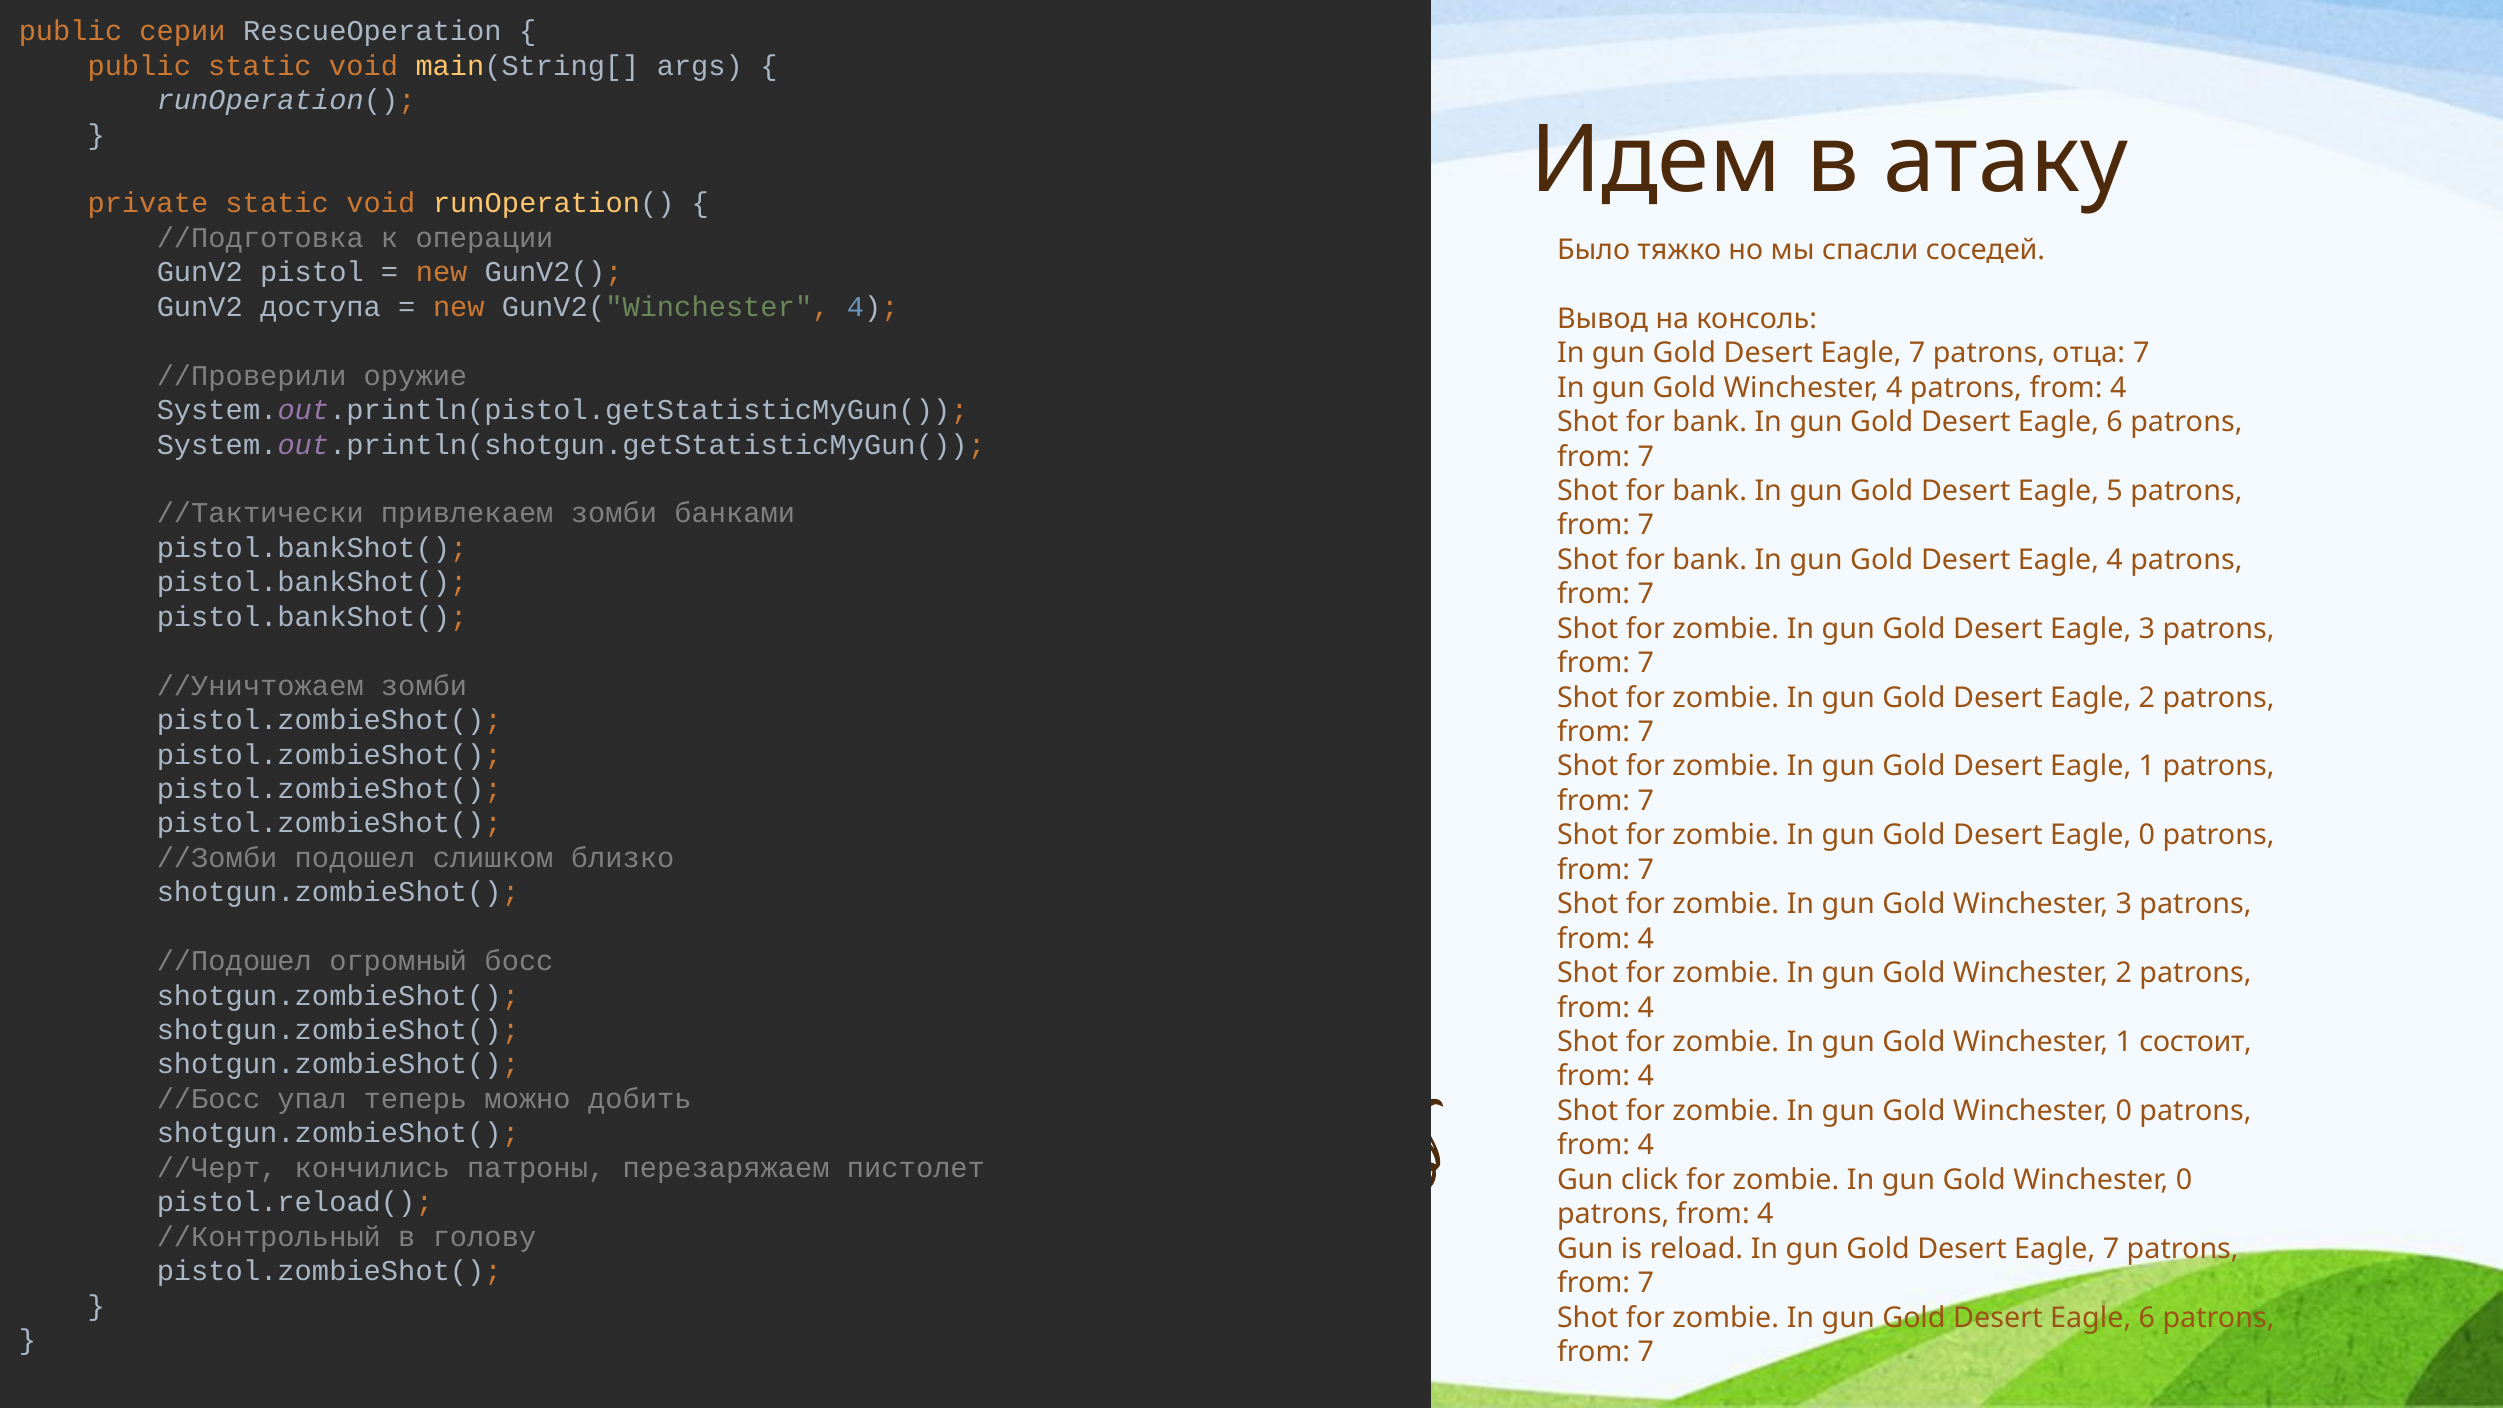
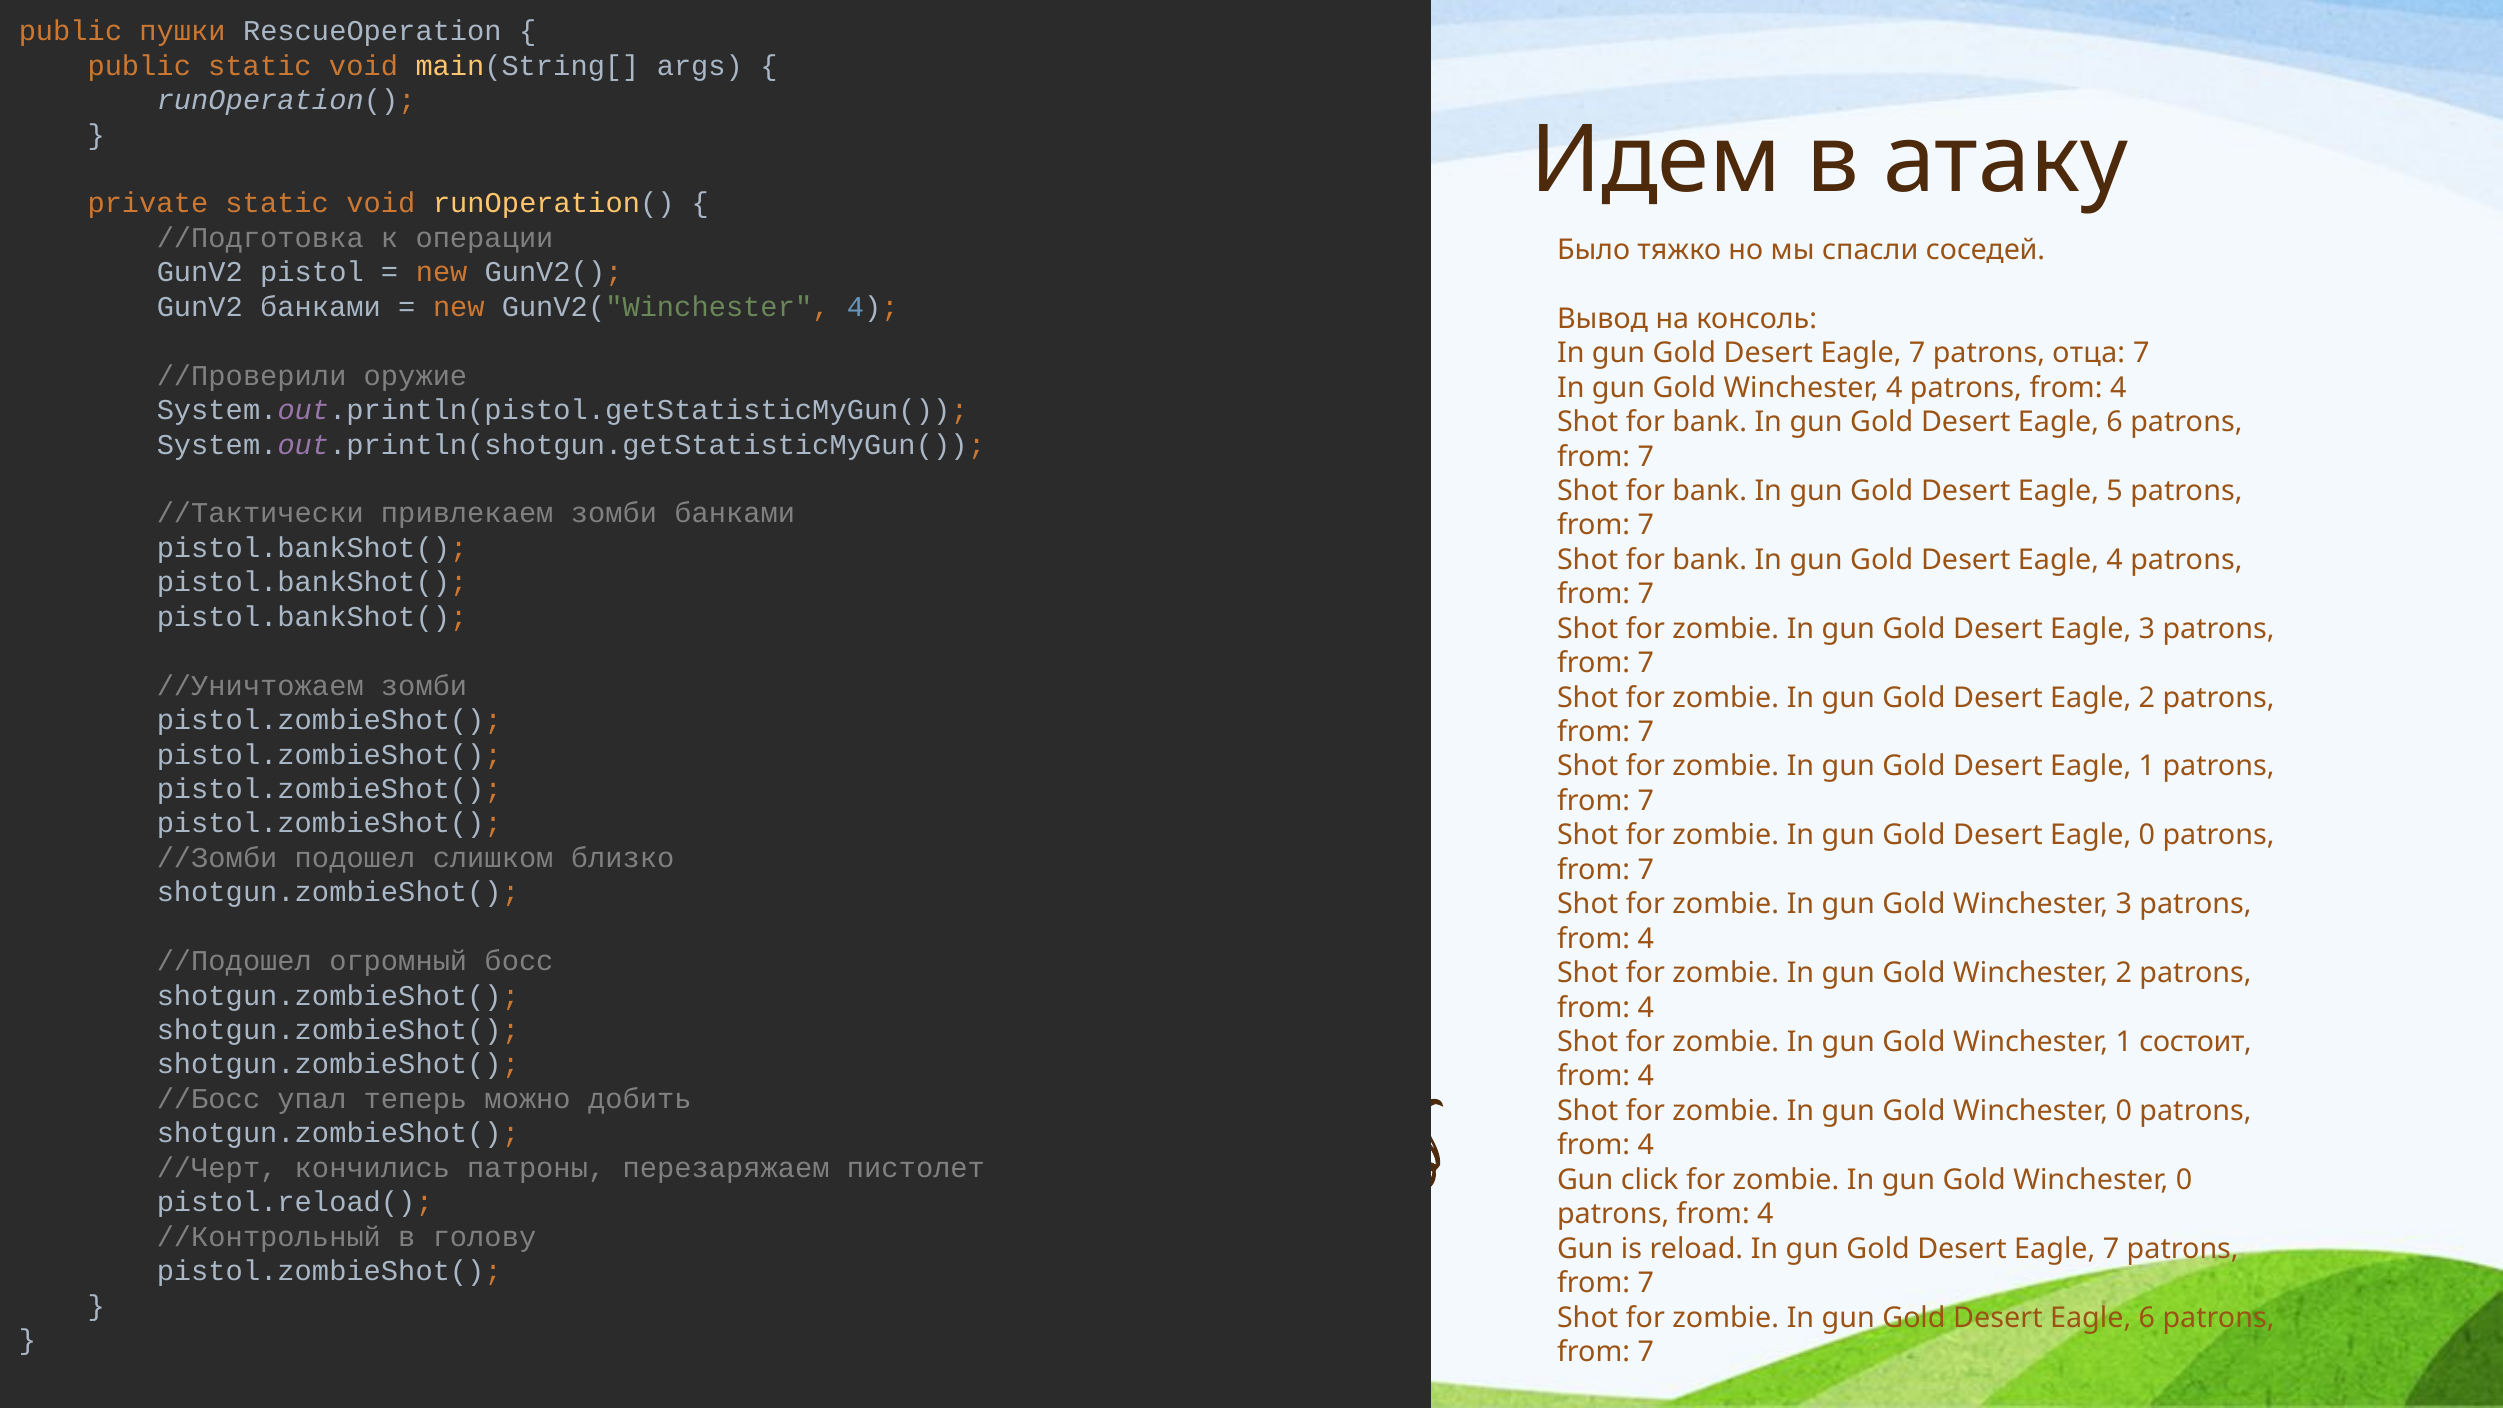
серии: серии -> пушки
GunV2 доступа: доступа -> банками
